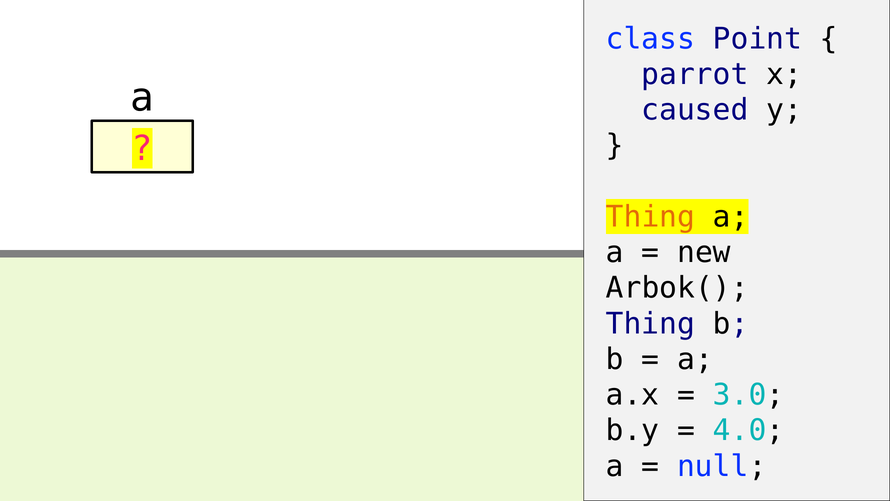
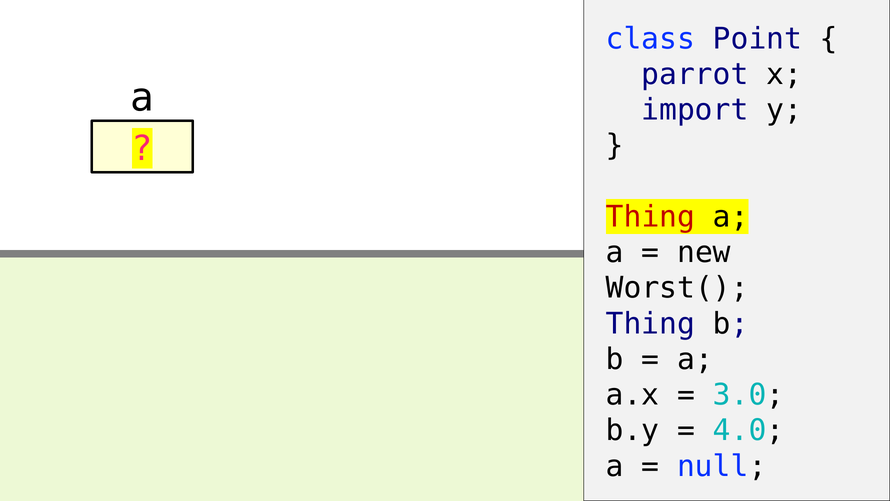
caused: caused -> import
Thing at (650, 217) colour: orange -> red
Arbok(: Arbok( -> Worst(
